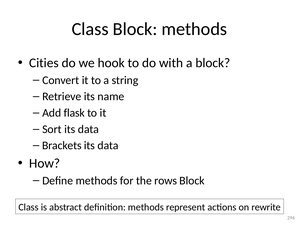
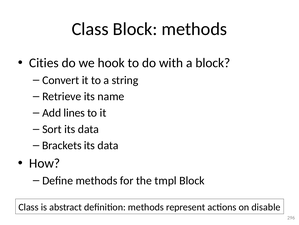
flask: flask -> lines
rows: rows -> tmpl
rewrite: rewrite -> disable
